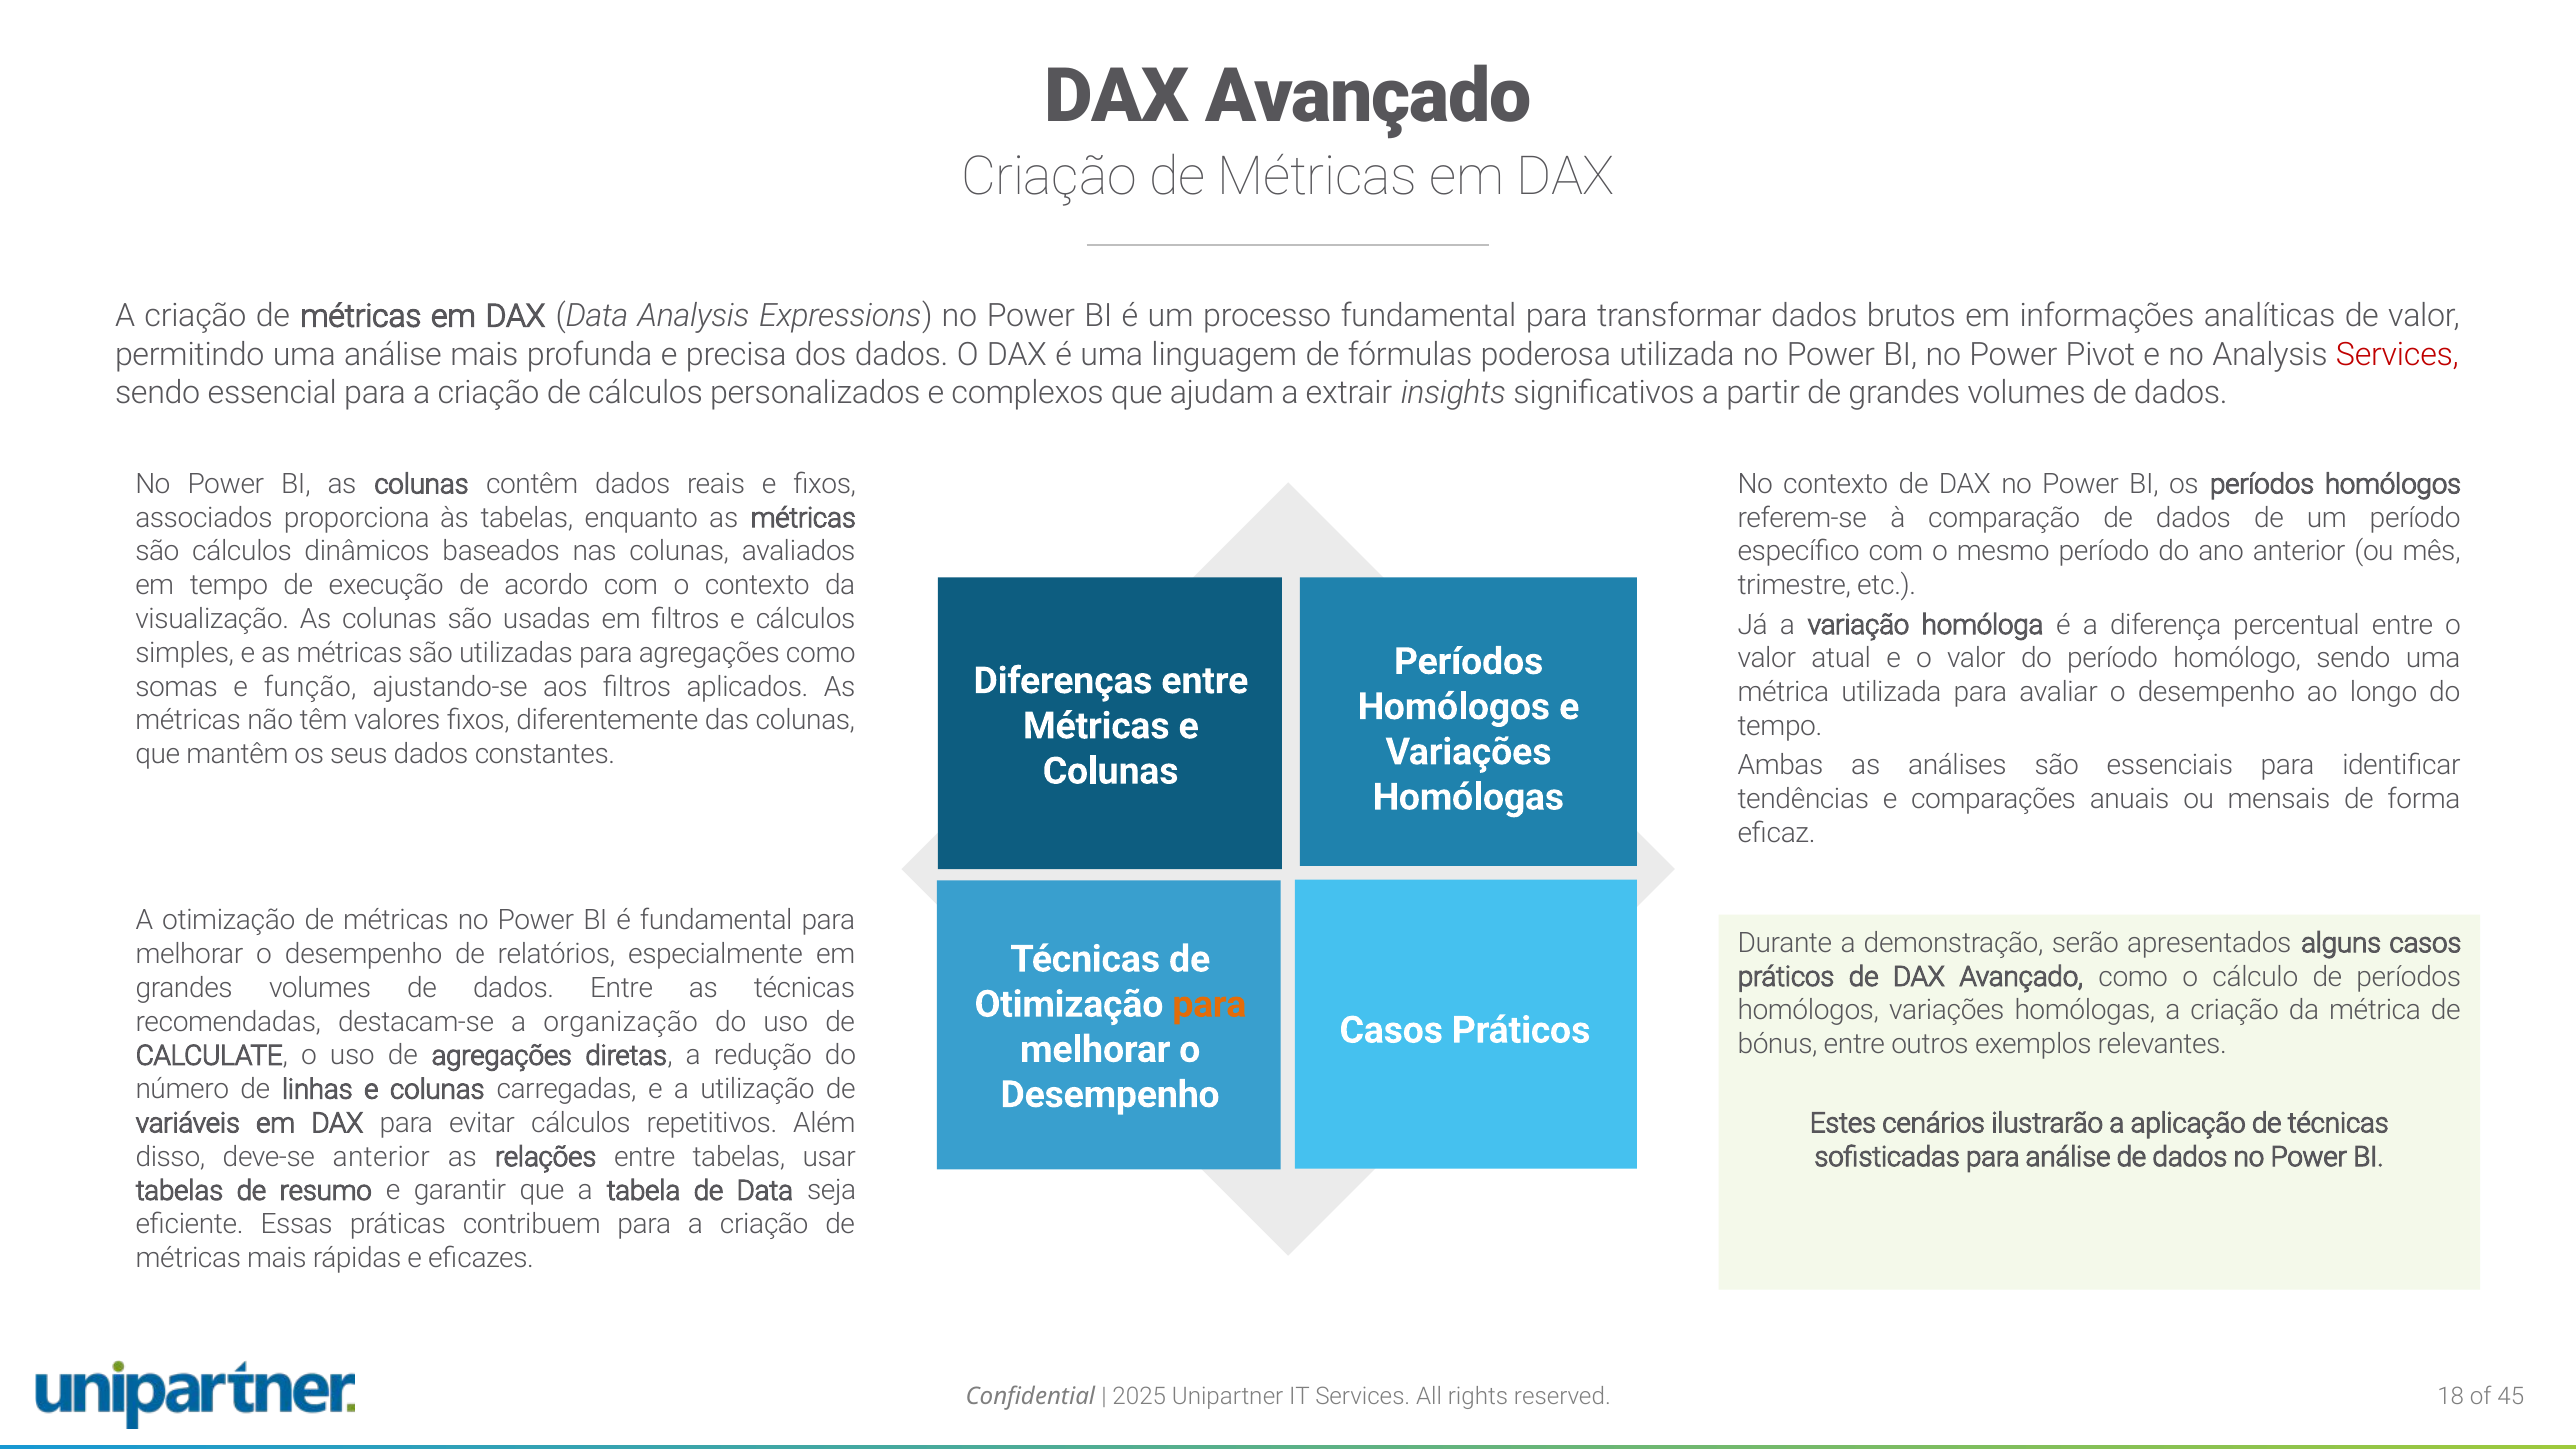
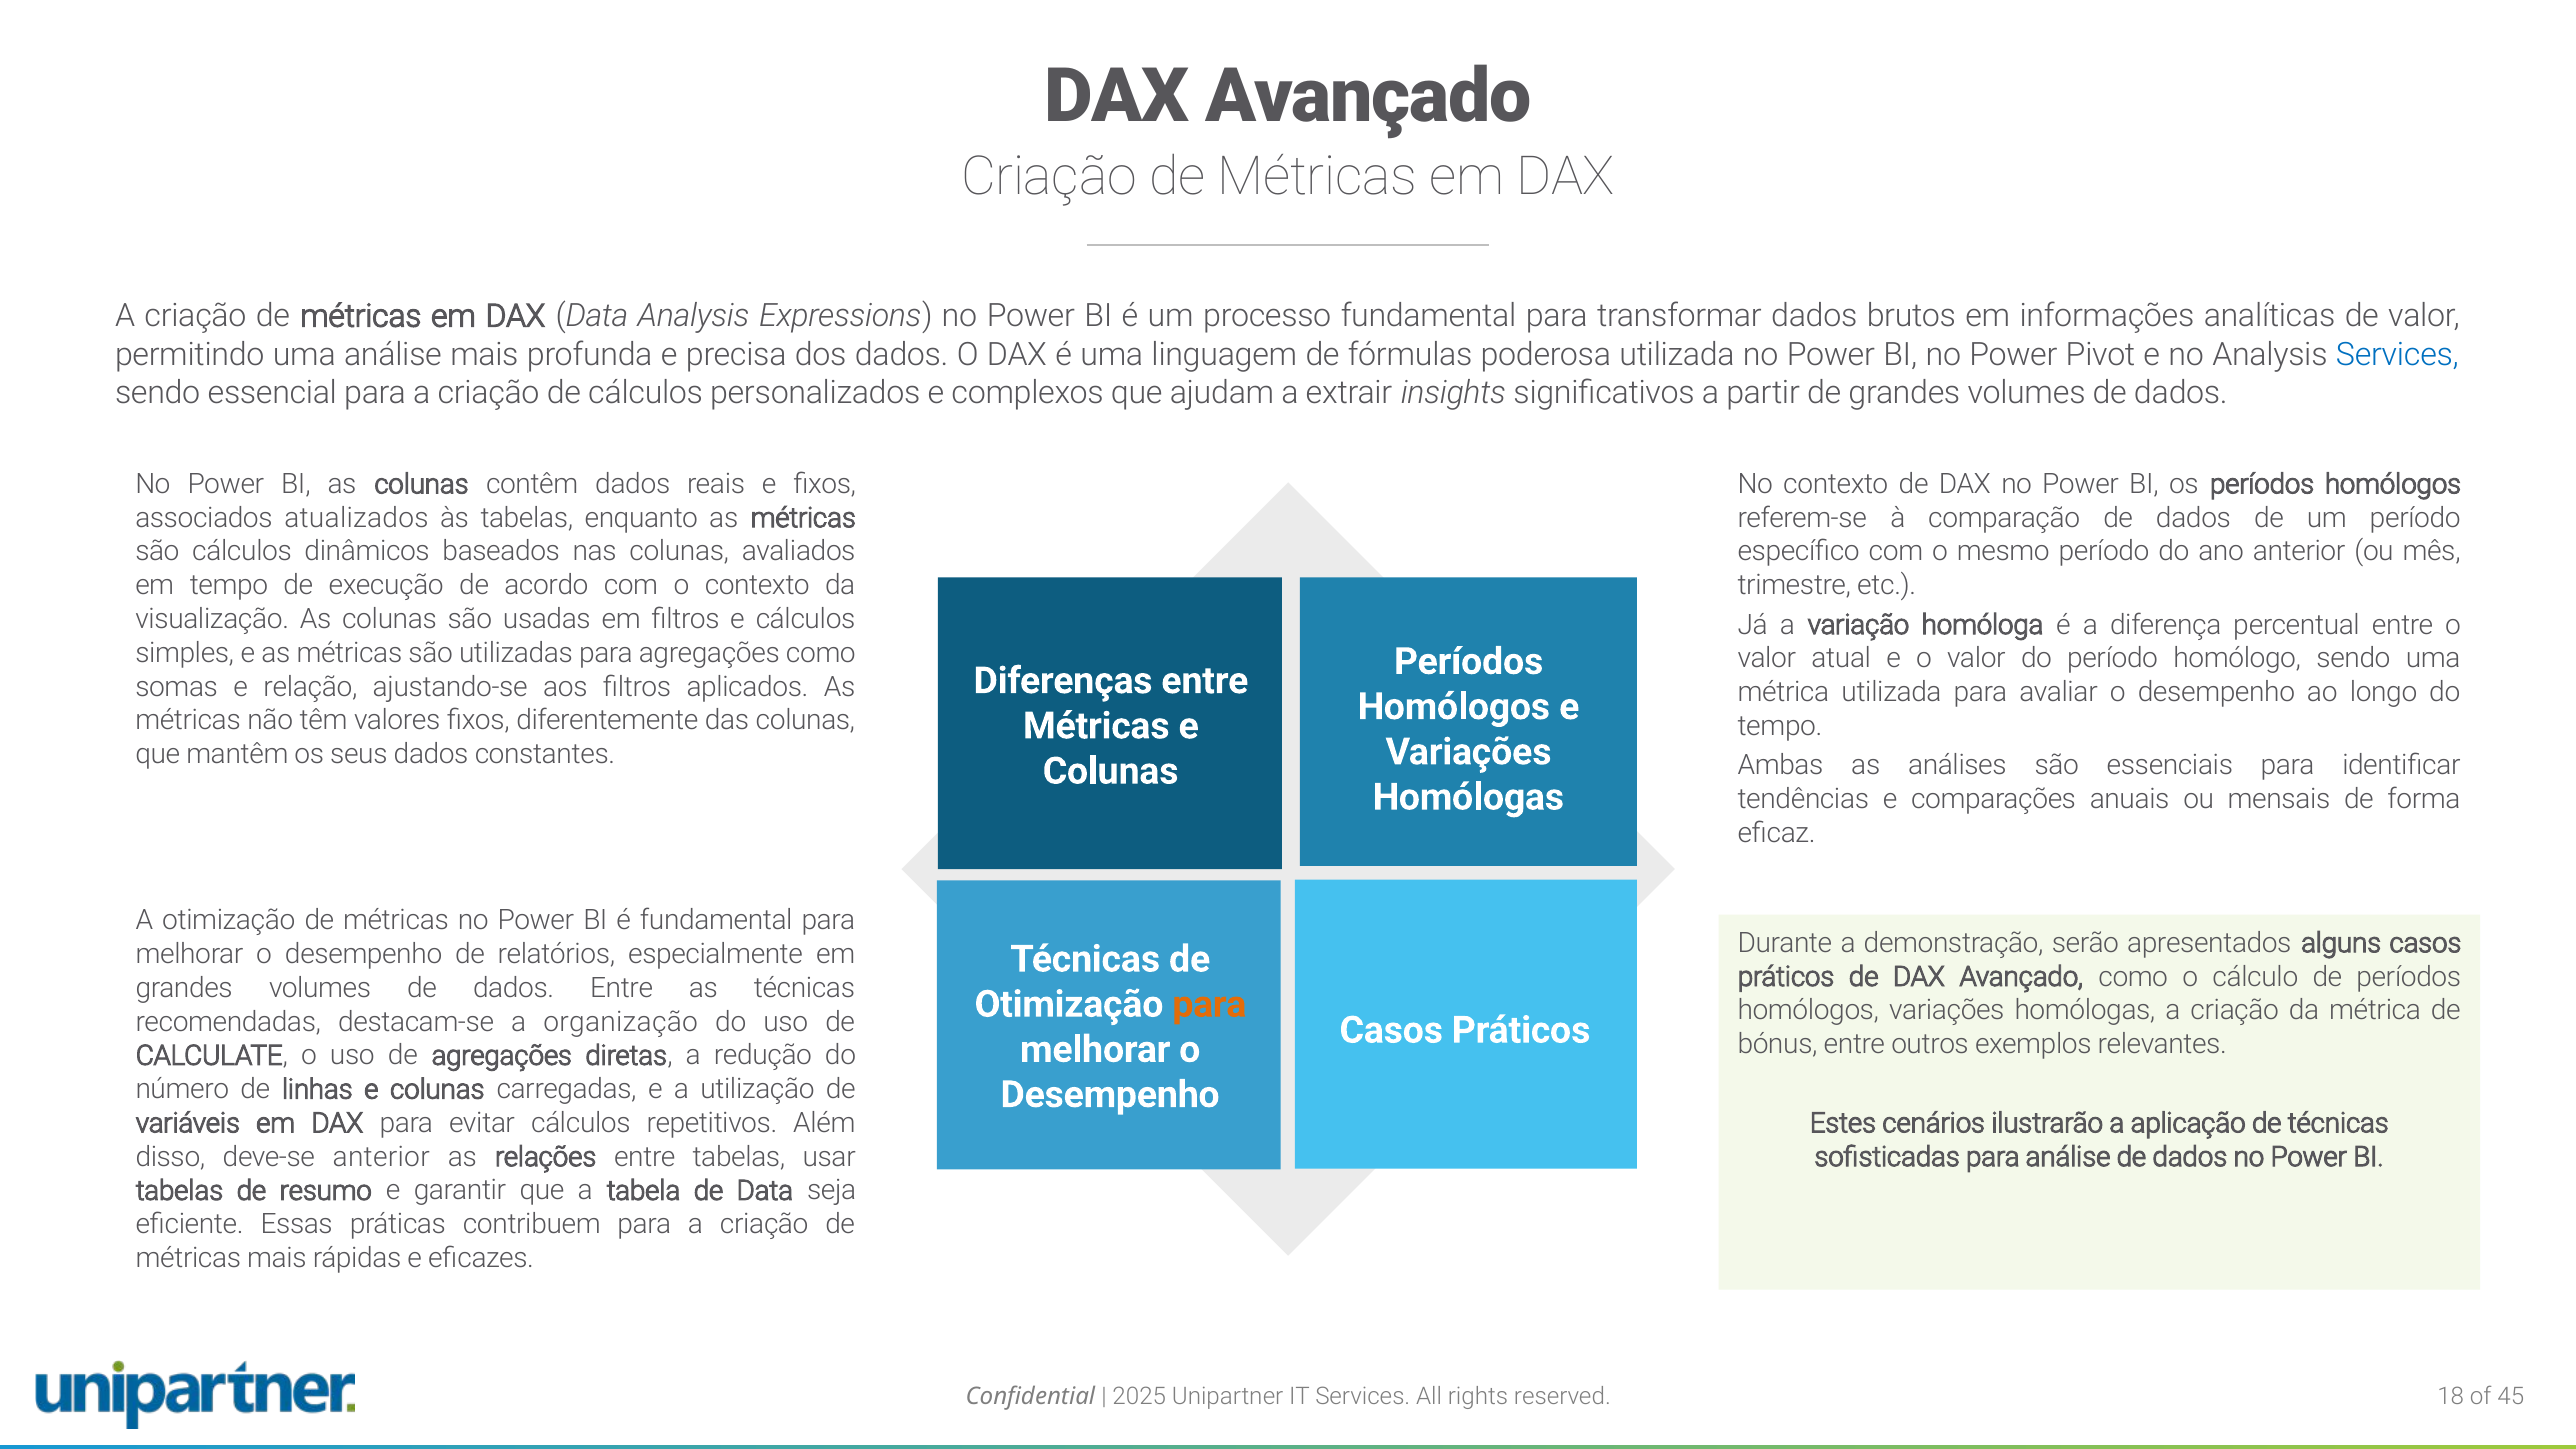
Services at (2397, 355) colour: red -> blue
proporciona: proporciona -> atualizados
função: função -> relação
